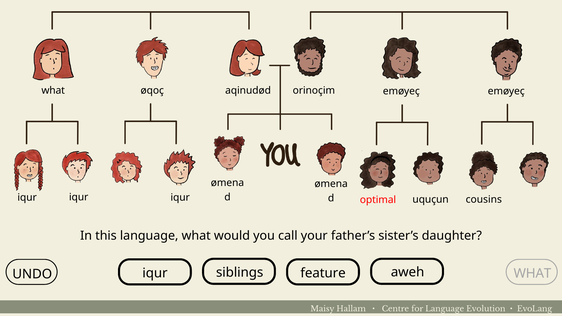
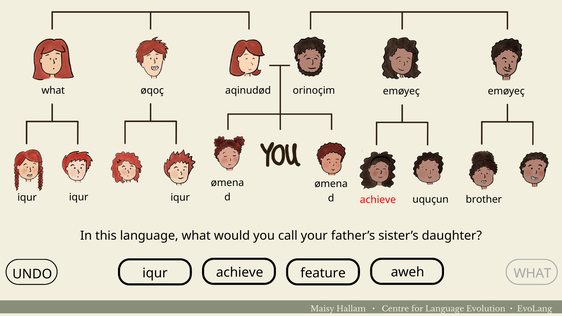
cousins: cousins -> brother
optimal at (378, 200): optimal -> achieve
siblings at (240, 273): siblings -> achieve
